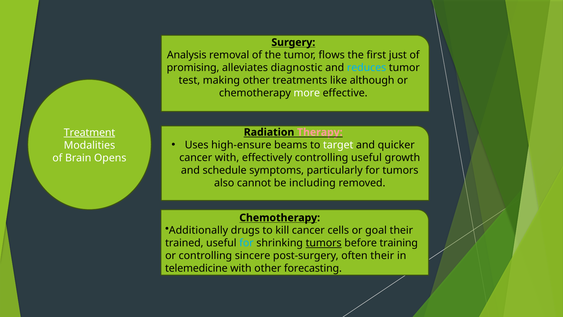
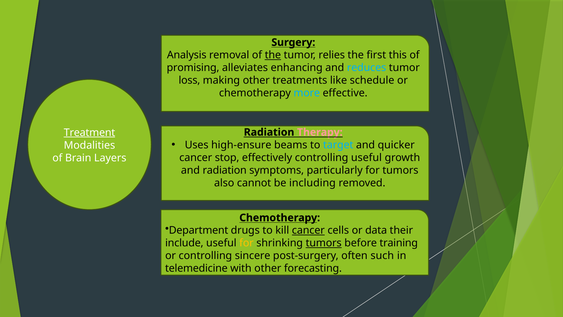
the at (273, 55) underline: none -> present
flows: flows -> relies
just: just -> this
diagnostic: diagnostic -> enhancing
test: test -> loss
although: although -> schedule
more colour: white -> light blue
target colour: white -> light blue
cancer with: with -> stop
Opens: Opens -> Layers
and schedule: schedule -> radiation
Additionally: Additionally -> Department
cancer at (308, 230) underline: none -> present
goal: goal -> data
trained: trained -> include
for at (246, 243) colour: light blue -> yellow
often their: their -> such
